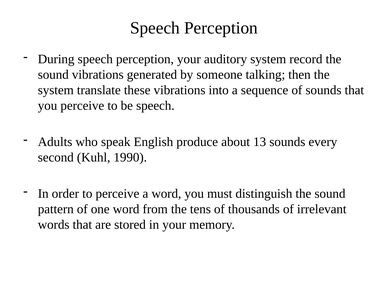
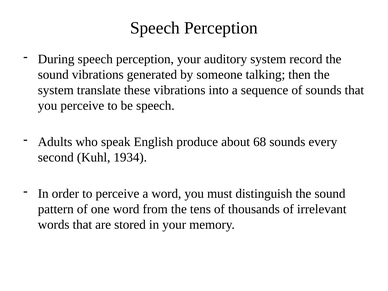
13: 13 -> 68
1990: 1990 -> 1934
